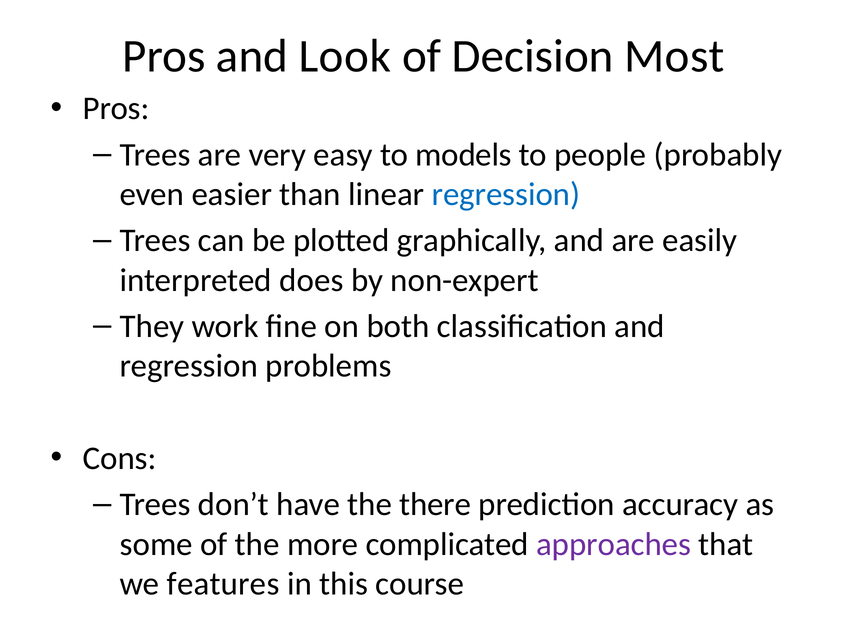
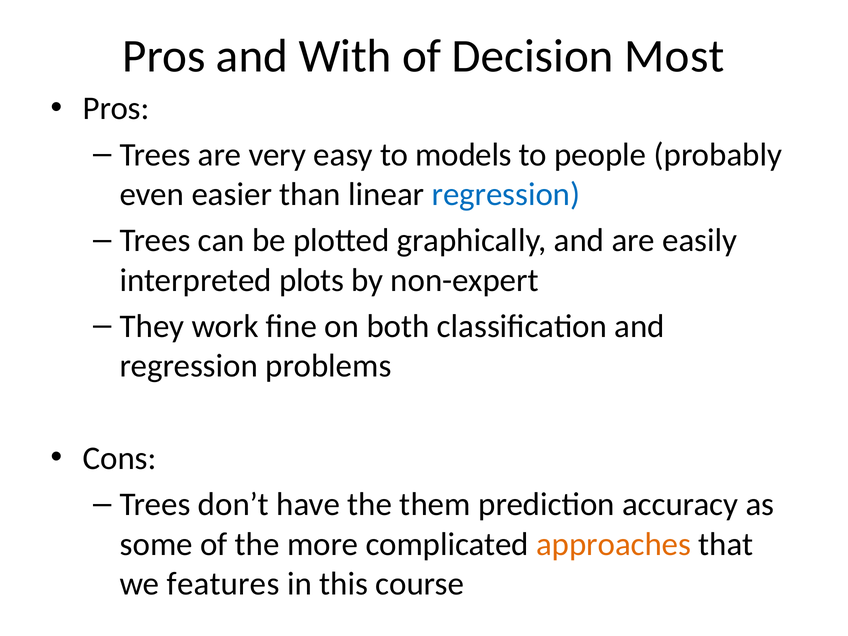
Look: Look -> With
does: does -> plots
there: there -> them
approaches colour: purple -> orange
